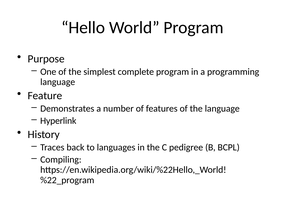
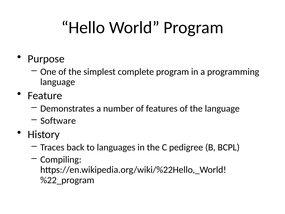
Hyperlink: Hyperlink -> Software
